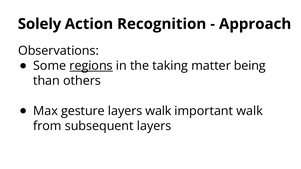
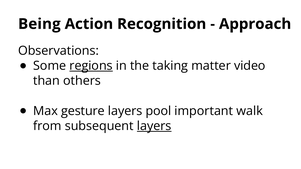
Solely: Solely -> Being
being: being -> video
layers walk: walk -> pool
layers at (154, 126) underline: none -> present
